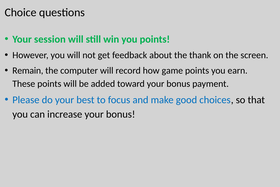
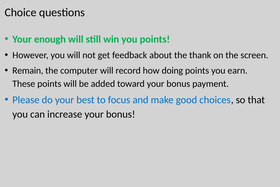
session: session -> enough
game: game -> doing
